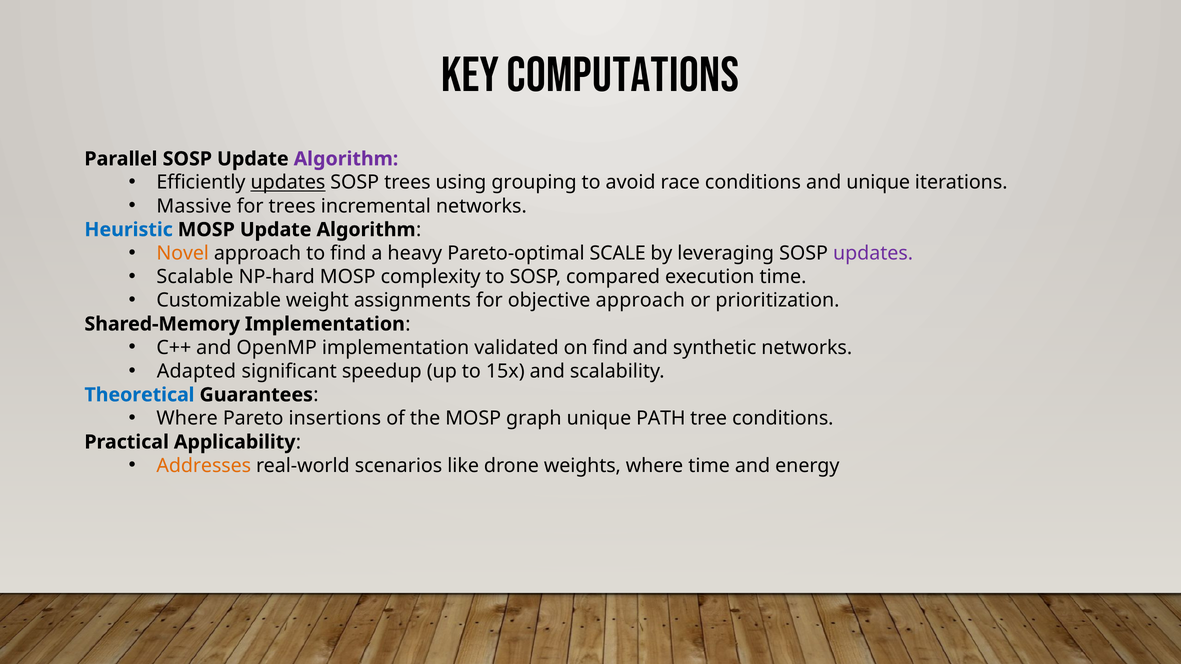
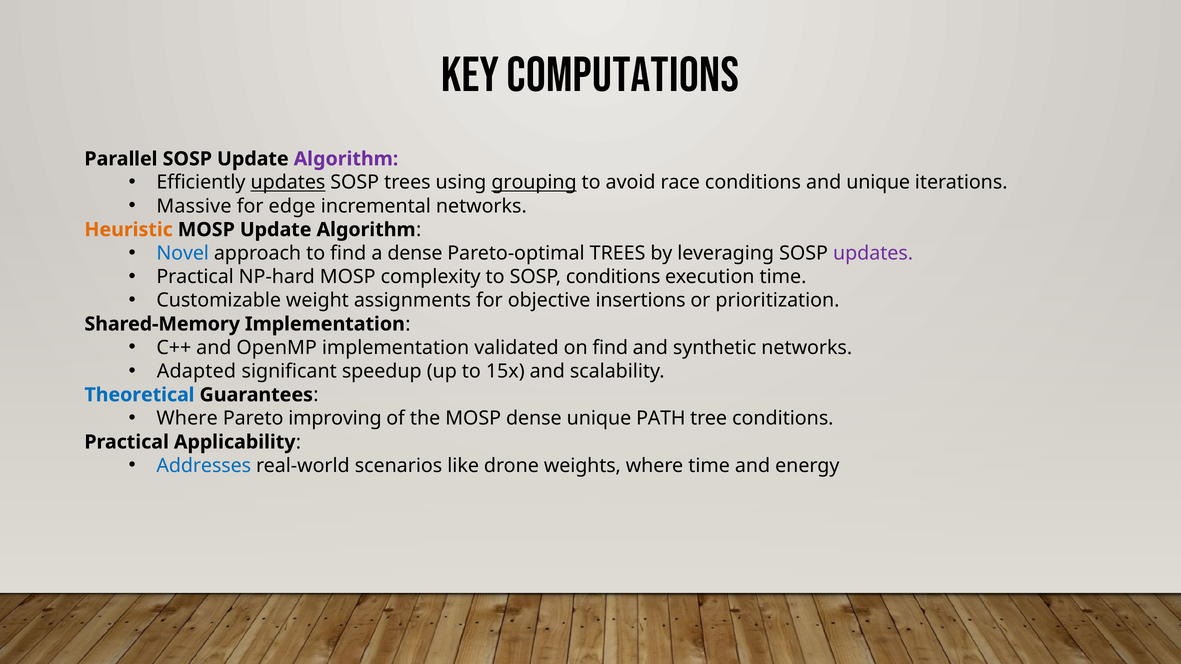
grouping underline: none -> present
for trees: trees -> edge
Heuristic colour: blue -> orange
Novel colour: orange -> blue
a heavy: heavy -> dense
Pareto-optimal SCALE: SCALE -> TREES
Scalable at (195, 277): Scalable -> Practical
SOSP compared: compared -> conditions
objective approach: approach -> insertions
insertions: insertions -> improving
MOSP graph: graph -> dense
Addresses colour: orange -> blue
